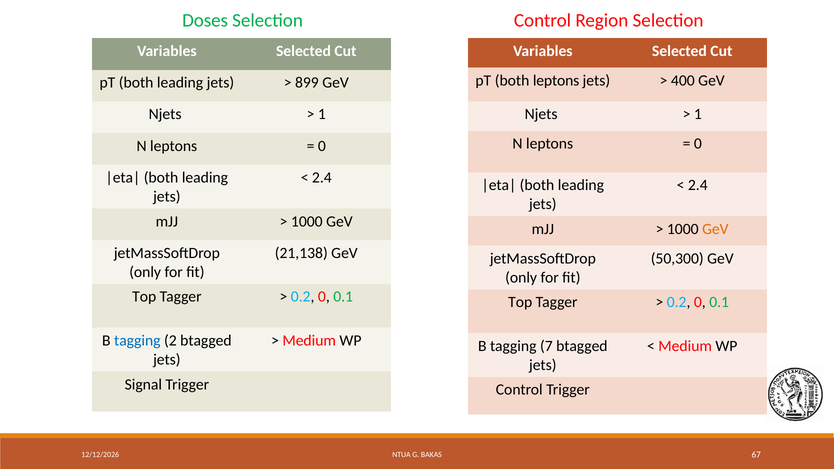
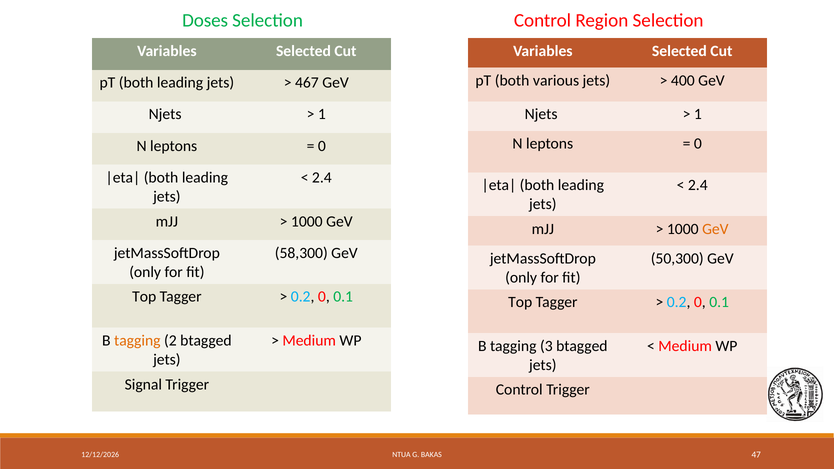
both leptons: leptons -> various
899: 899 -> 467
21,138: 21,138 -> 58,300
tagging at (137, 341) colour: blue -> orange
7: 7 -> 3
67: 67 -> 47
